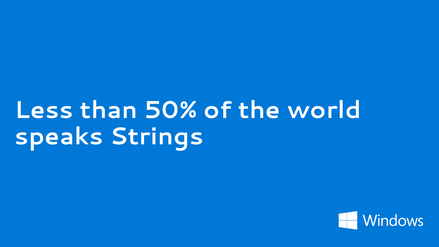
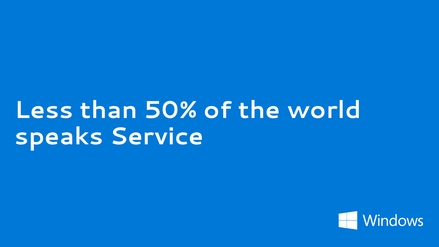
Strings: Strings -> Service
